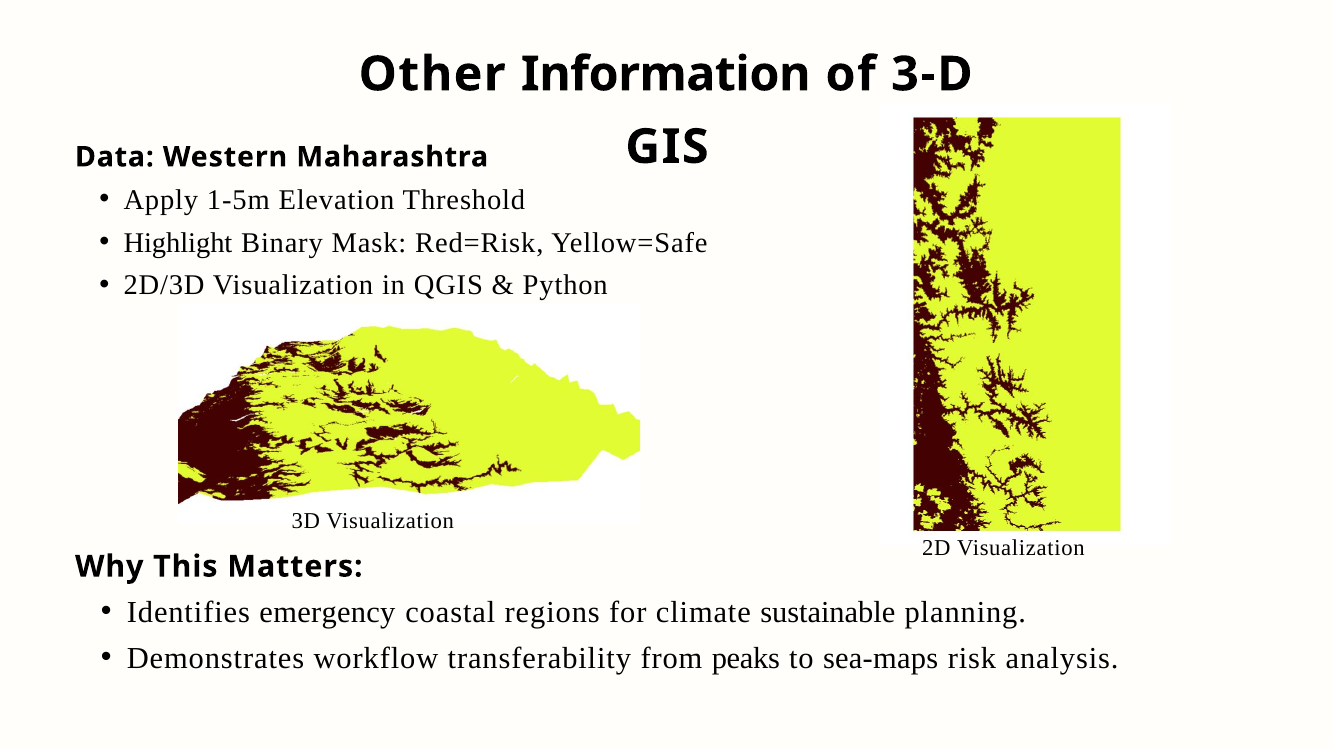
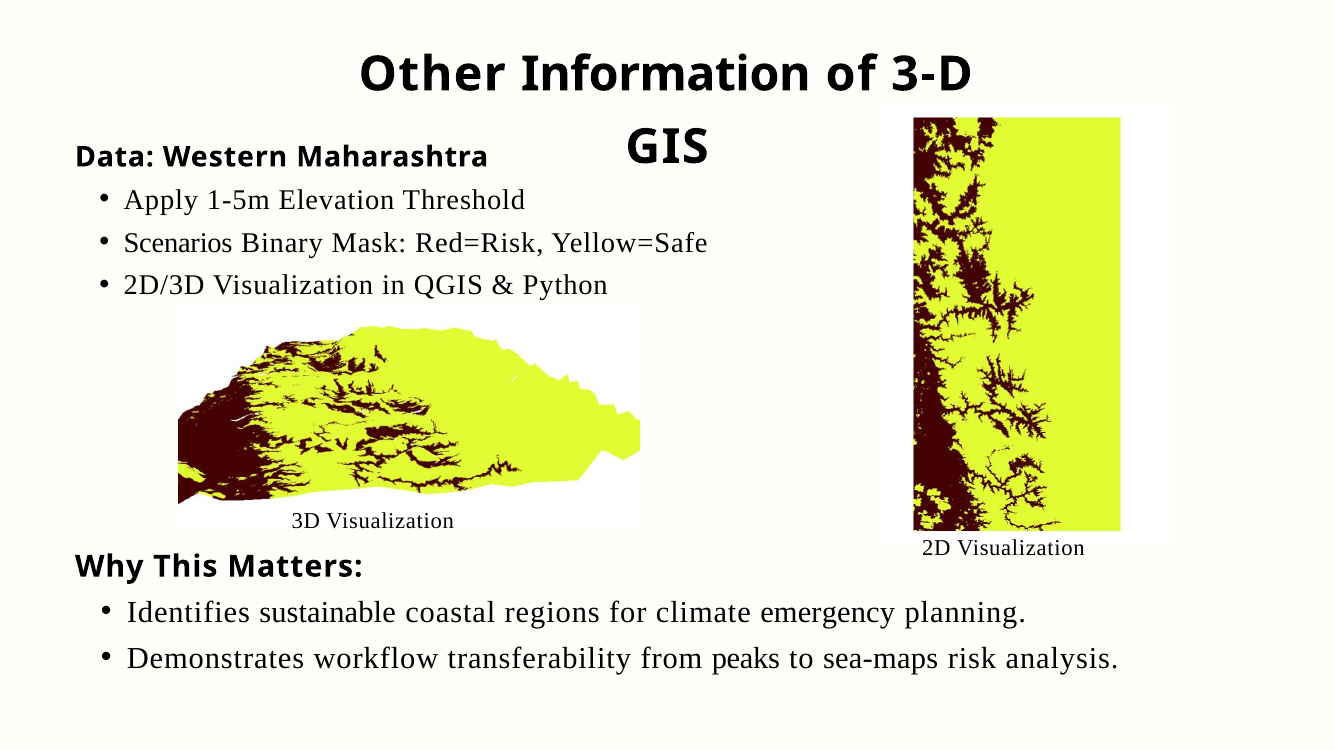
Highlight: Highlight -> Scenarios
emergency: emergency -> sustainable
sustainable: sustainable -> emergency
